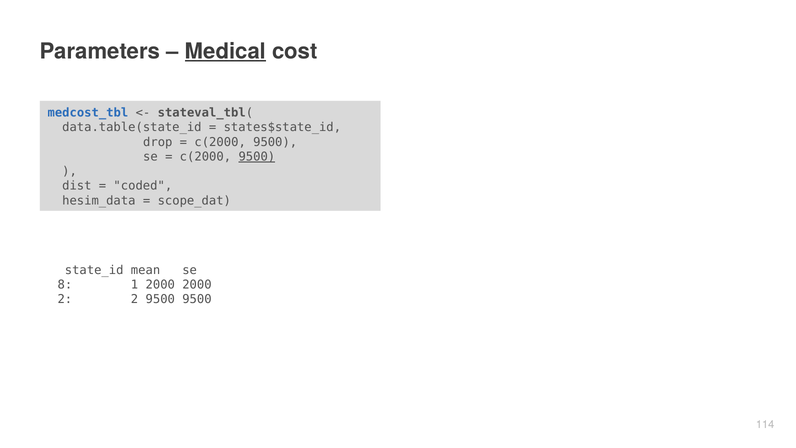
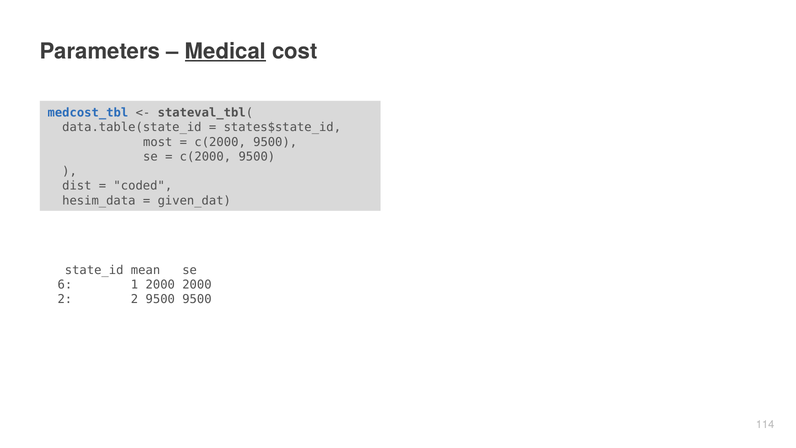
drop: drop -> most
9500 at (257, 157) underline: present -> none
scope_dat: scope_dat -> given_dat
8: 8 -> 6
